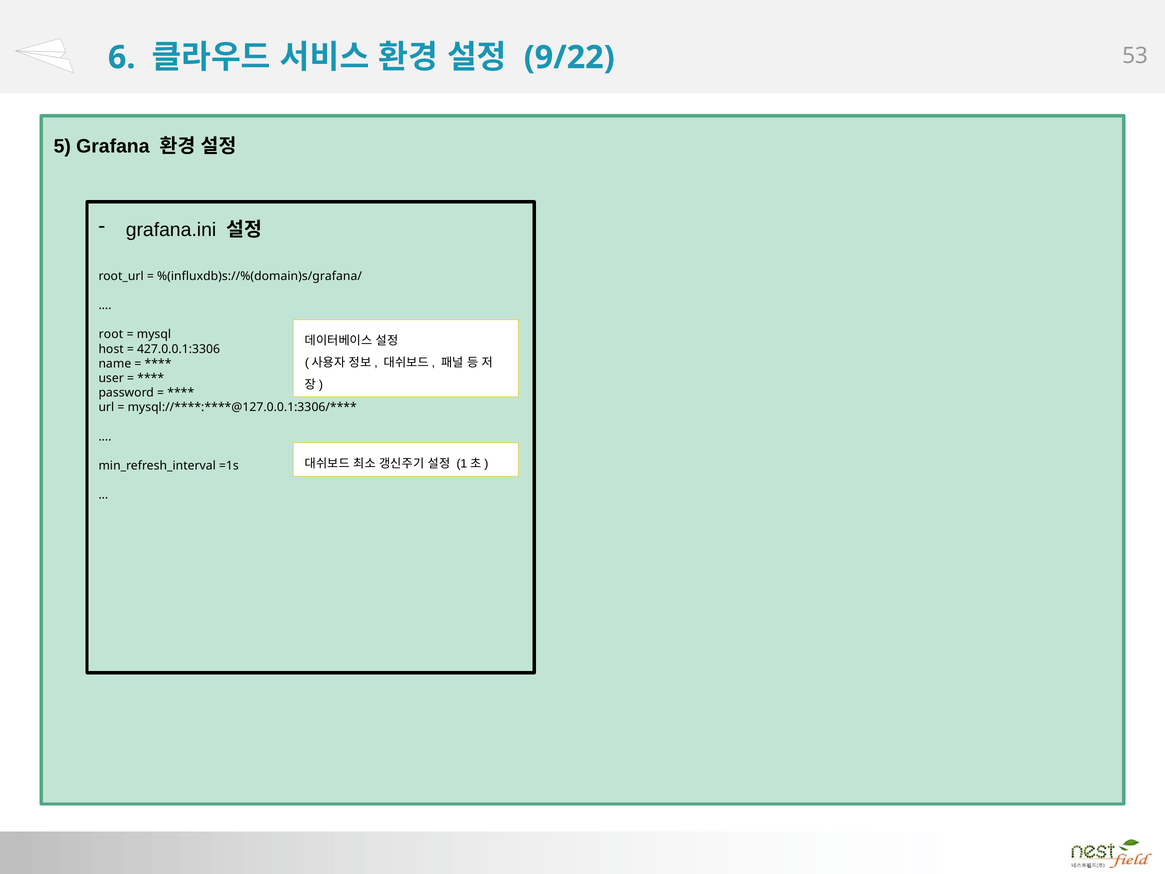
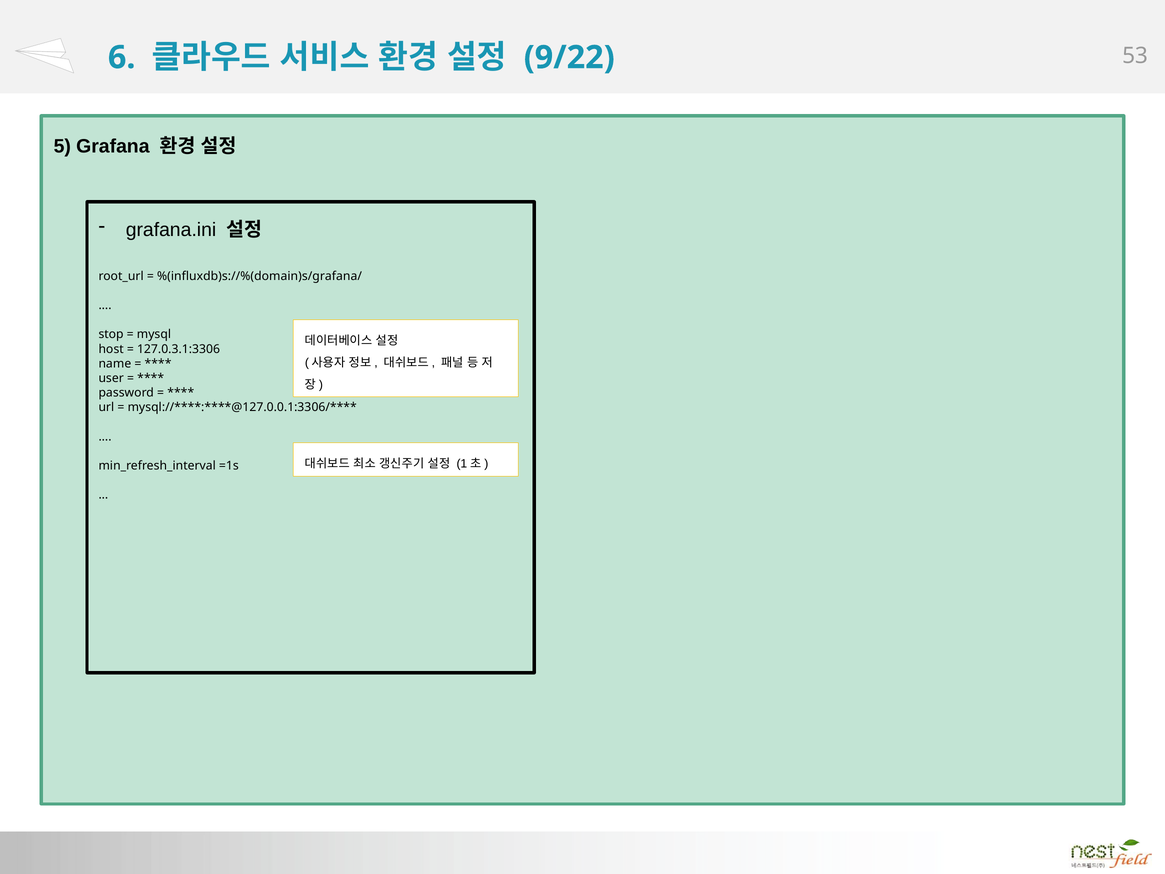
root: root -> stop
427.0.0.1:3306: 427.0.0.1:3306 -> 127.0.3.1:3306
